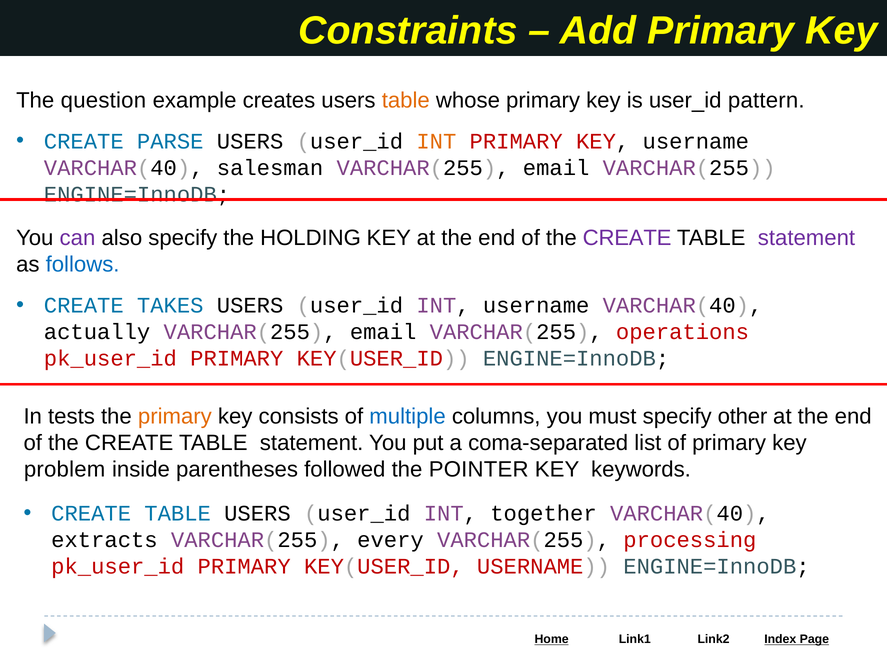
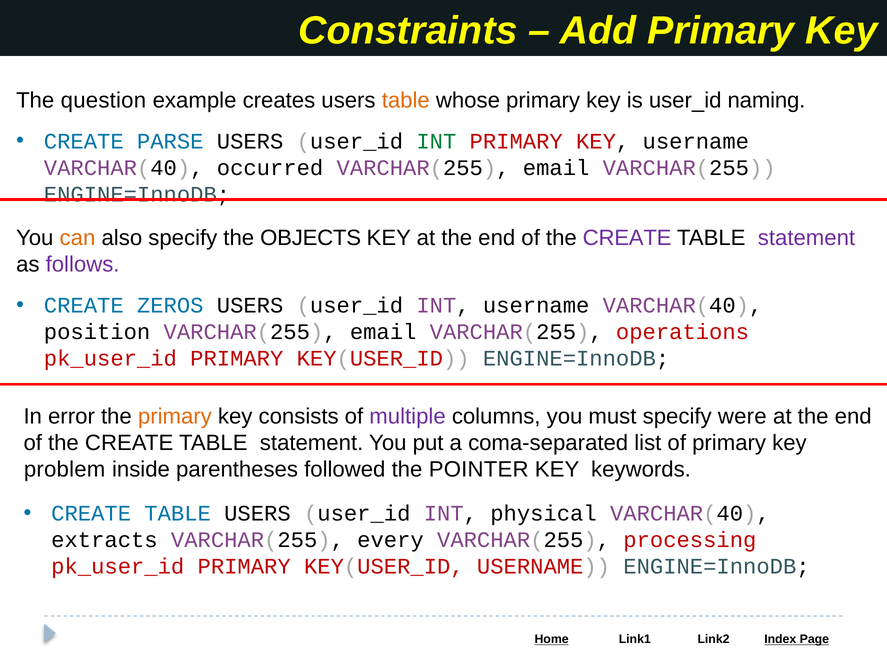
pattern: pattern -> naming
INT at (436, 141) colour: orange -> green
salesman: salesman -> occurred
can colour: purple -> orange
HOLDING: HOLDING -> OBJECTS
follows colour: blue -> purple
TAKES: TAKES -> ZEROS
actually: actually -> position
tests: tests -> error
multiple colour: blue -> purple
other: other -> were
together: together -> physical
